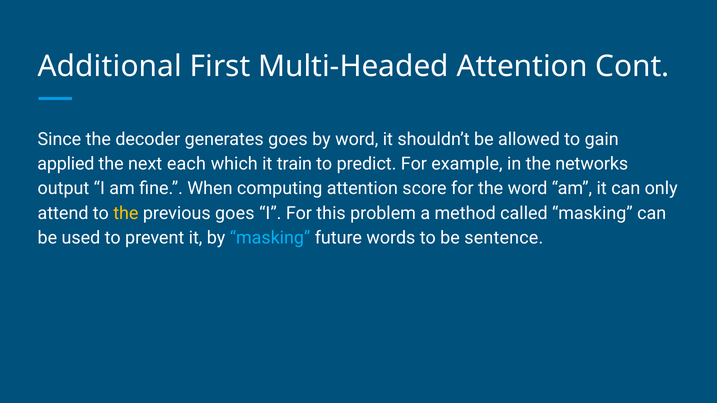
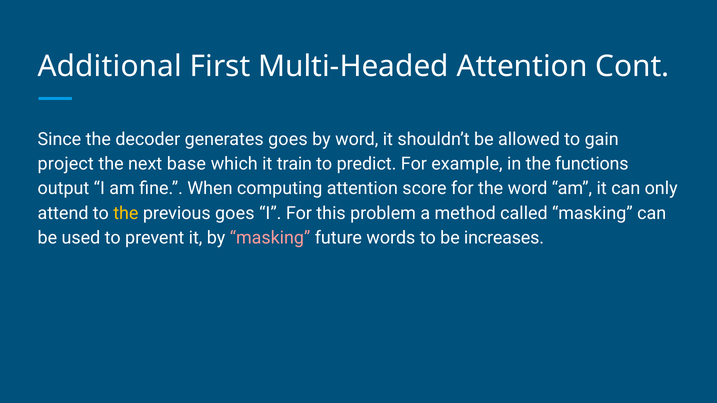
applied: applied -> project
each: each -> base
networks: networks -> functions
masking at (270, 238) colour: light blue -> pink
sentence: sentence -> increases
